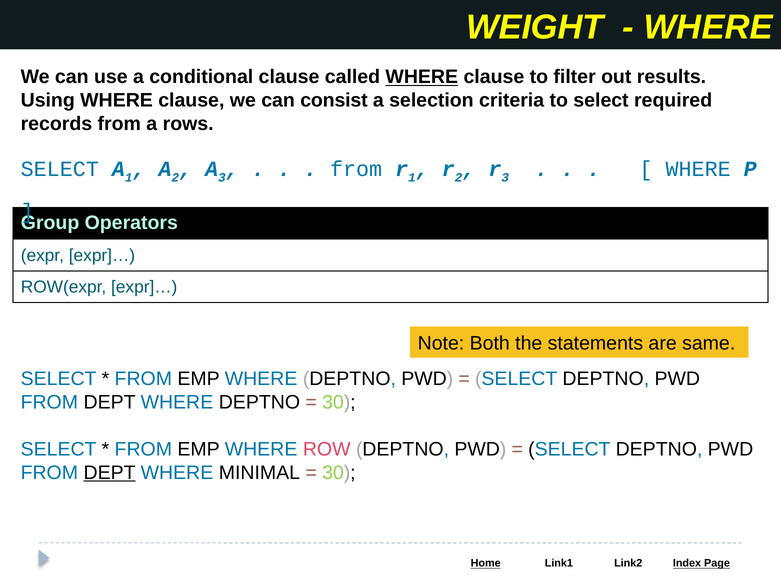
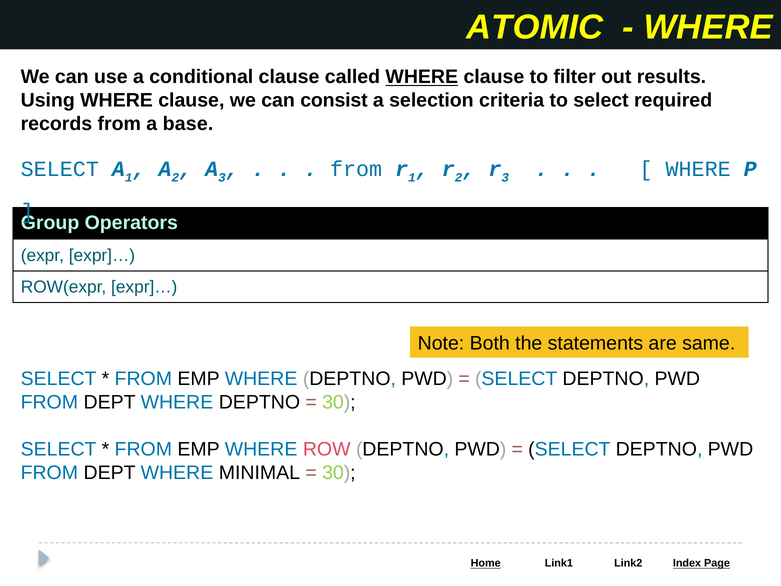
WEIGHT: WEIGHT -> ATOMIC
rows: rows -> base
DEPT at (110, 473) underline: present -> none
